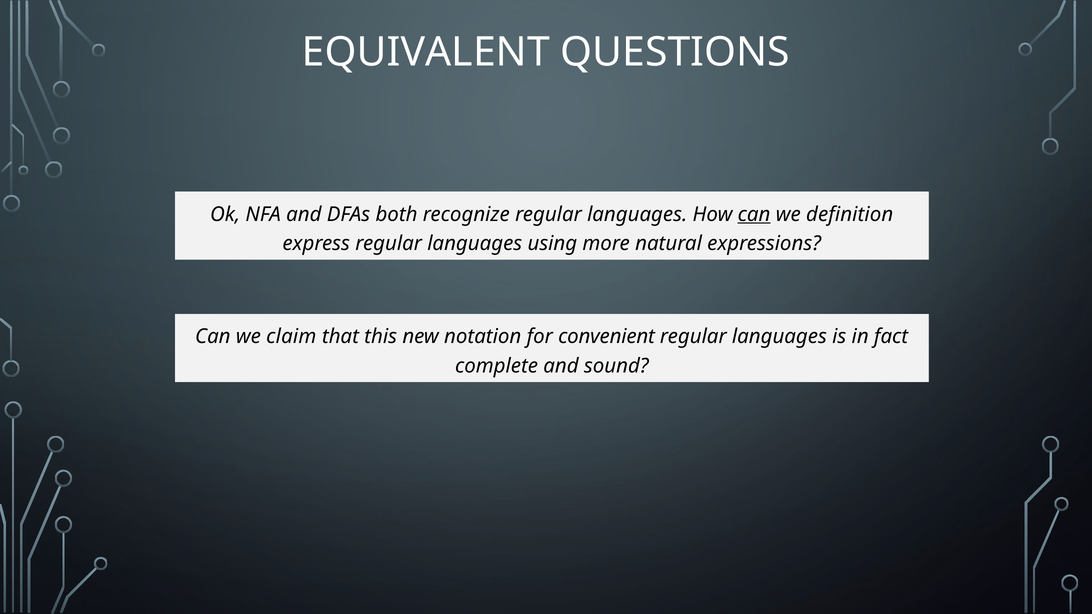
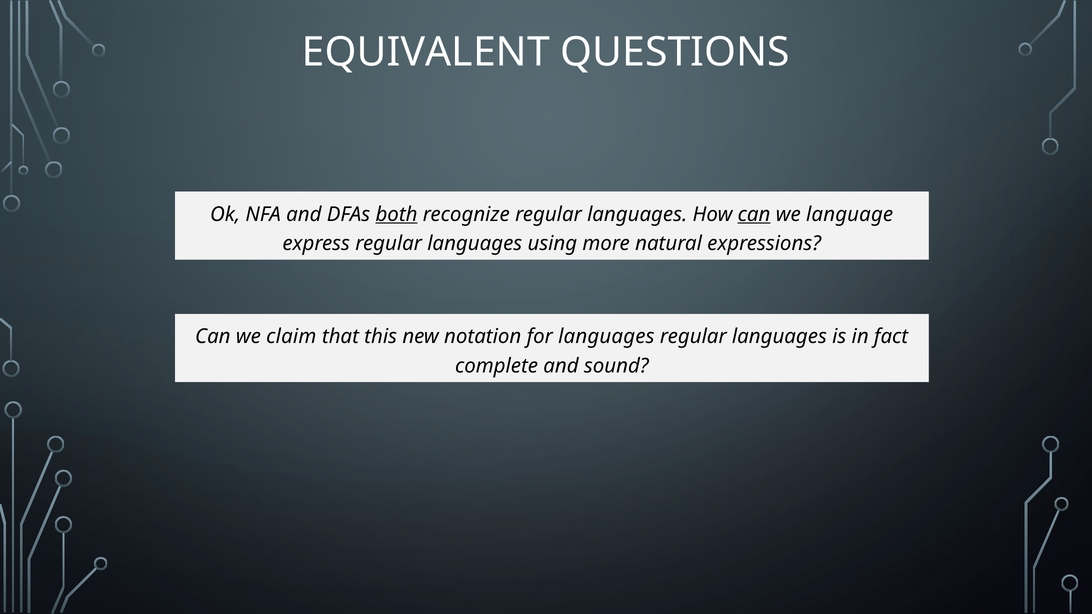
both underline: none -> present
definition: definition -> language
for convenient: convenient -> languages
